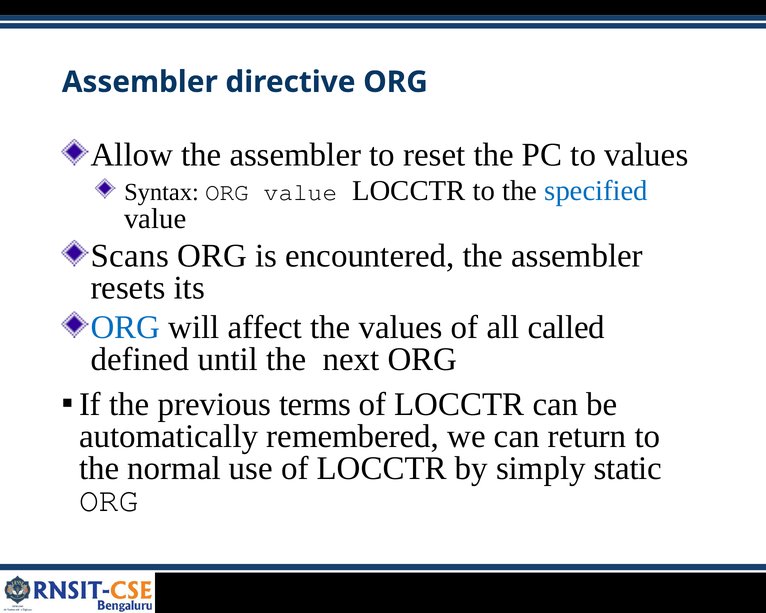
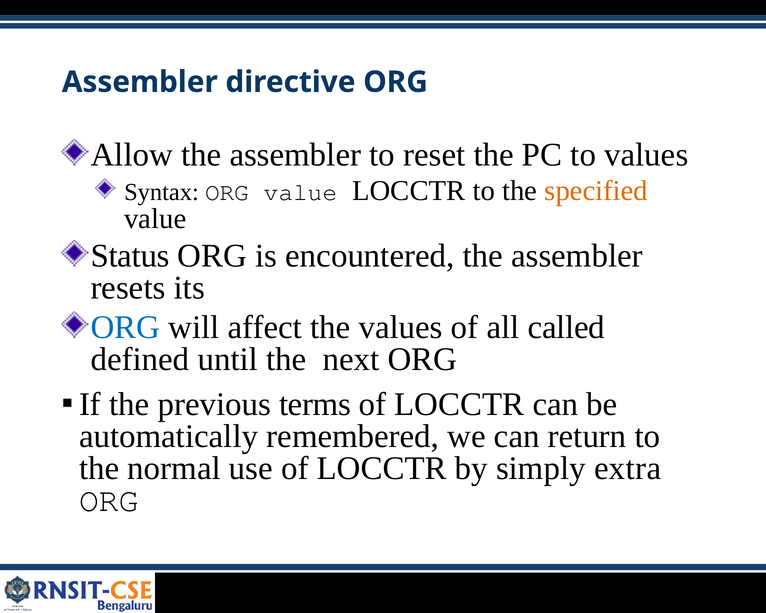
specified colour: blue -> orange
Scans: Scans -> Status
static: static -> extra
